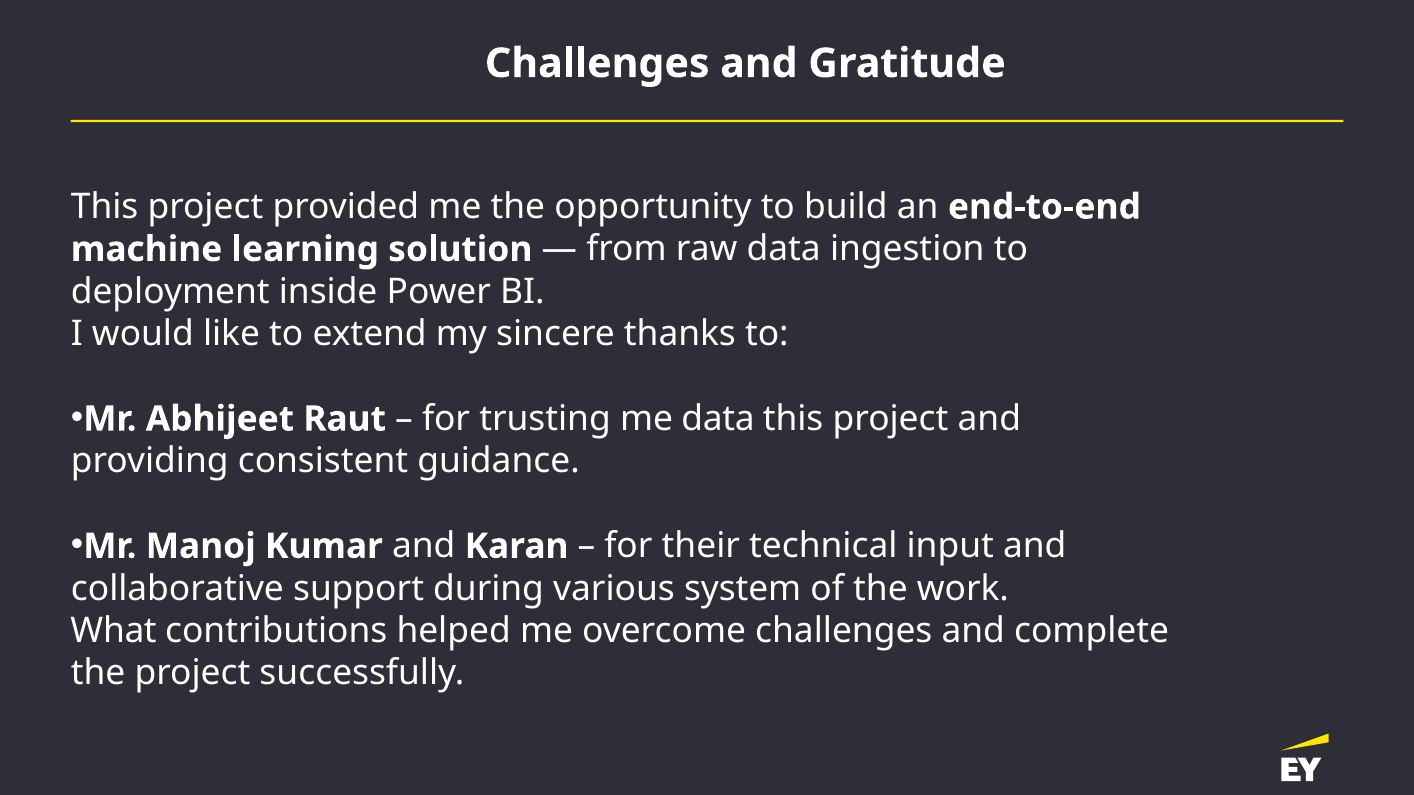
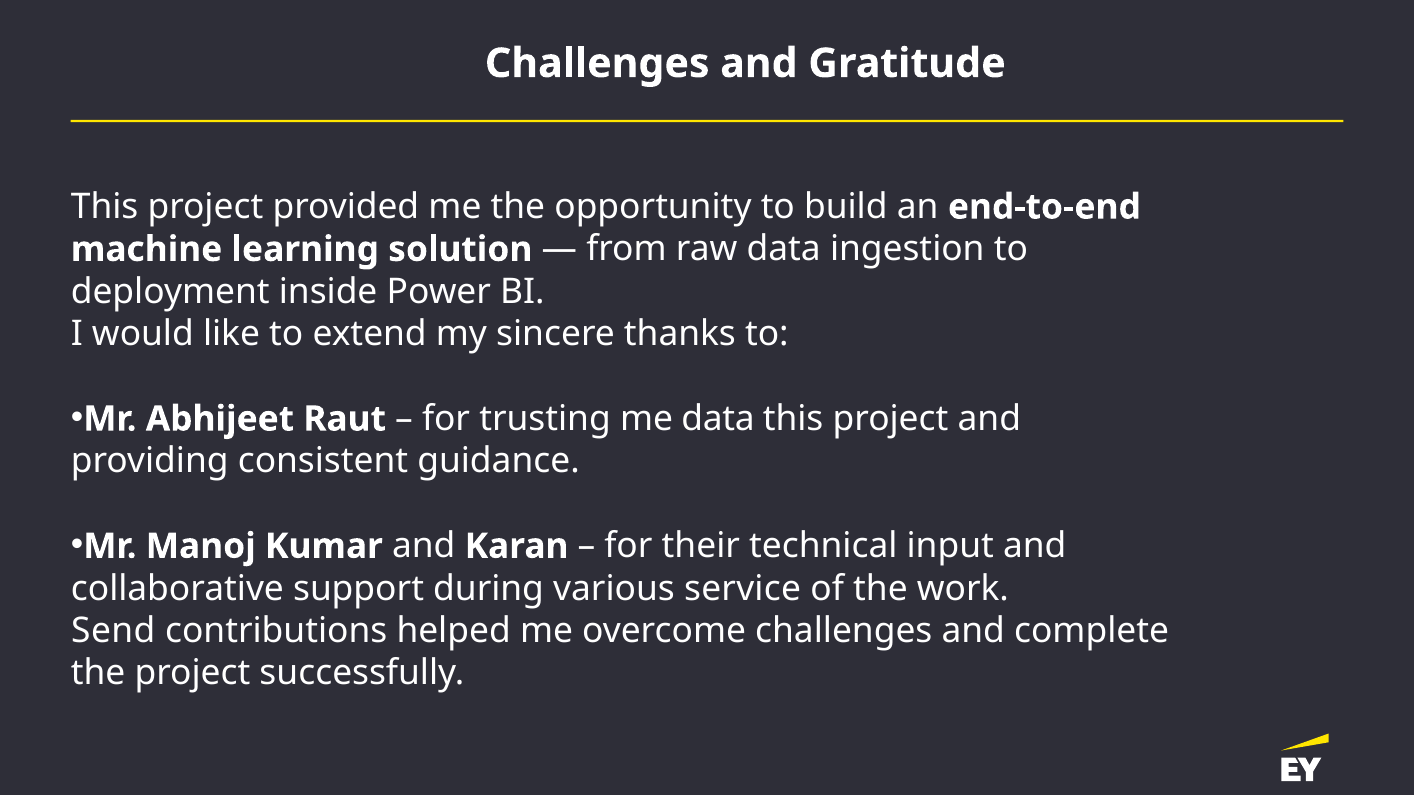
system: system -> service
What: What -> Send
